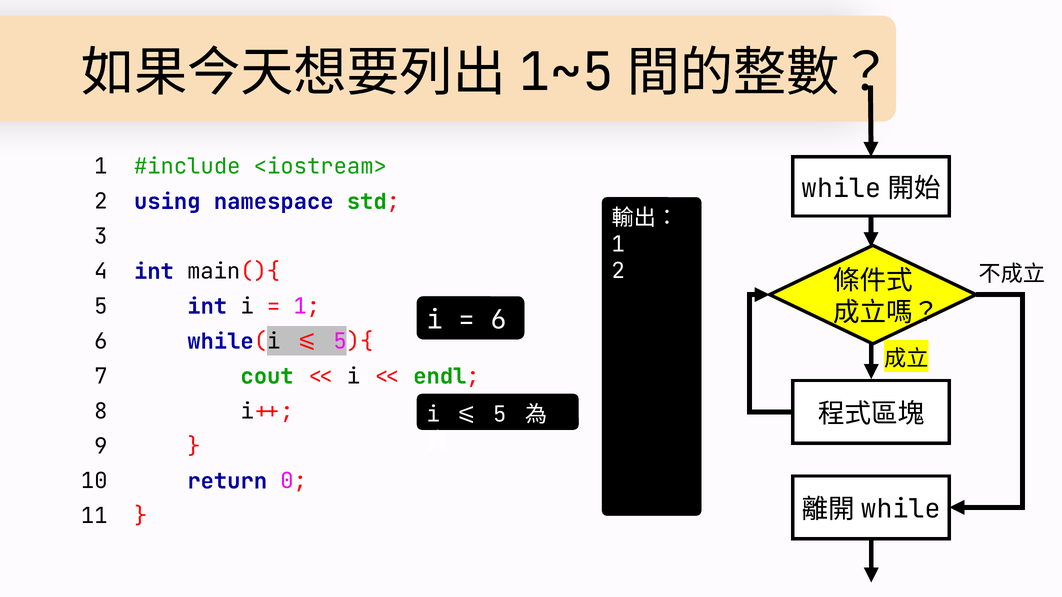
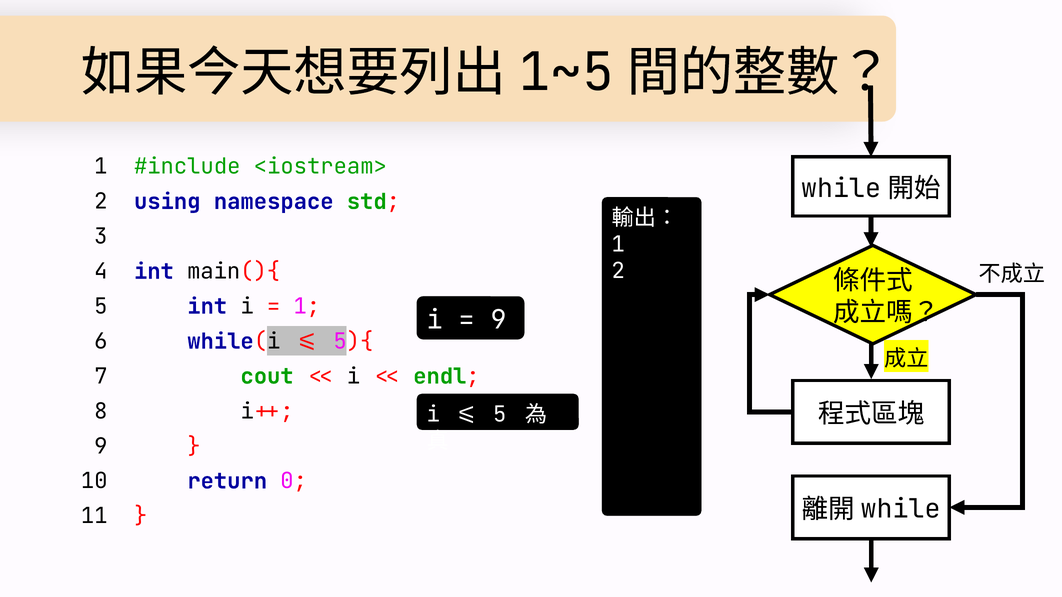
6 at (498, 320): 6 -> 9
